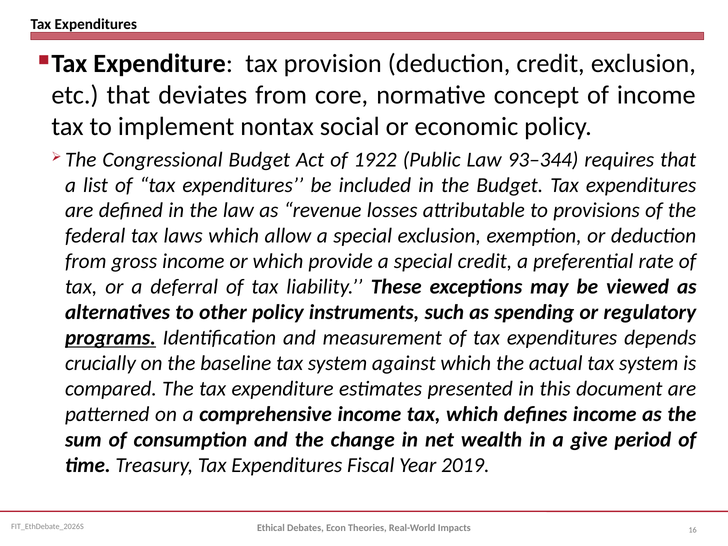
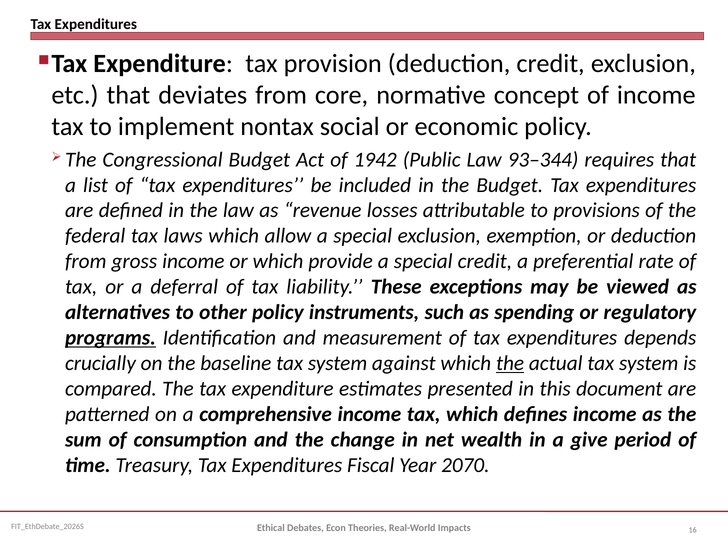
1922: 1922 -> 1942
the at (510, 363) underline: none -> present
2019: 2019 -> 2070
